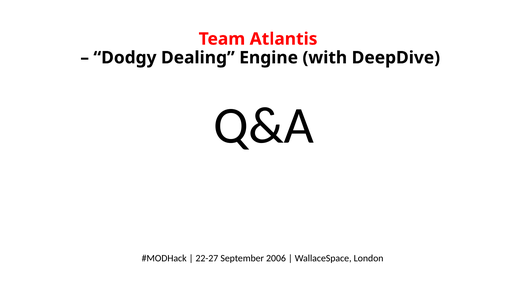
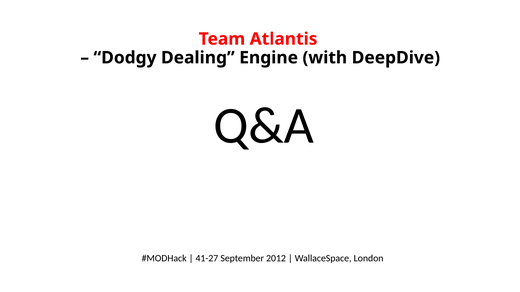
22-27: 22-27 -> 41-27
2006: 2006 -> 2012
